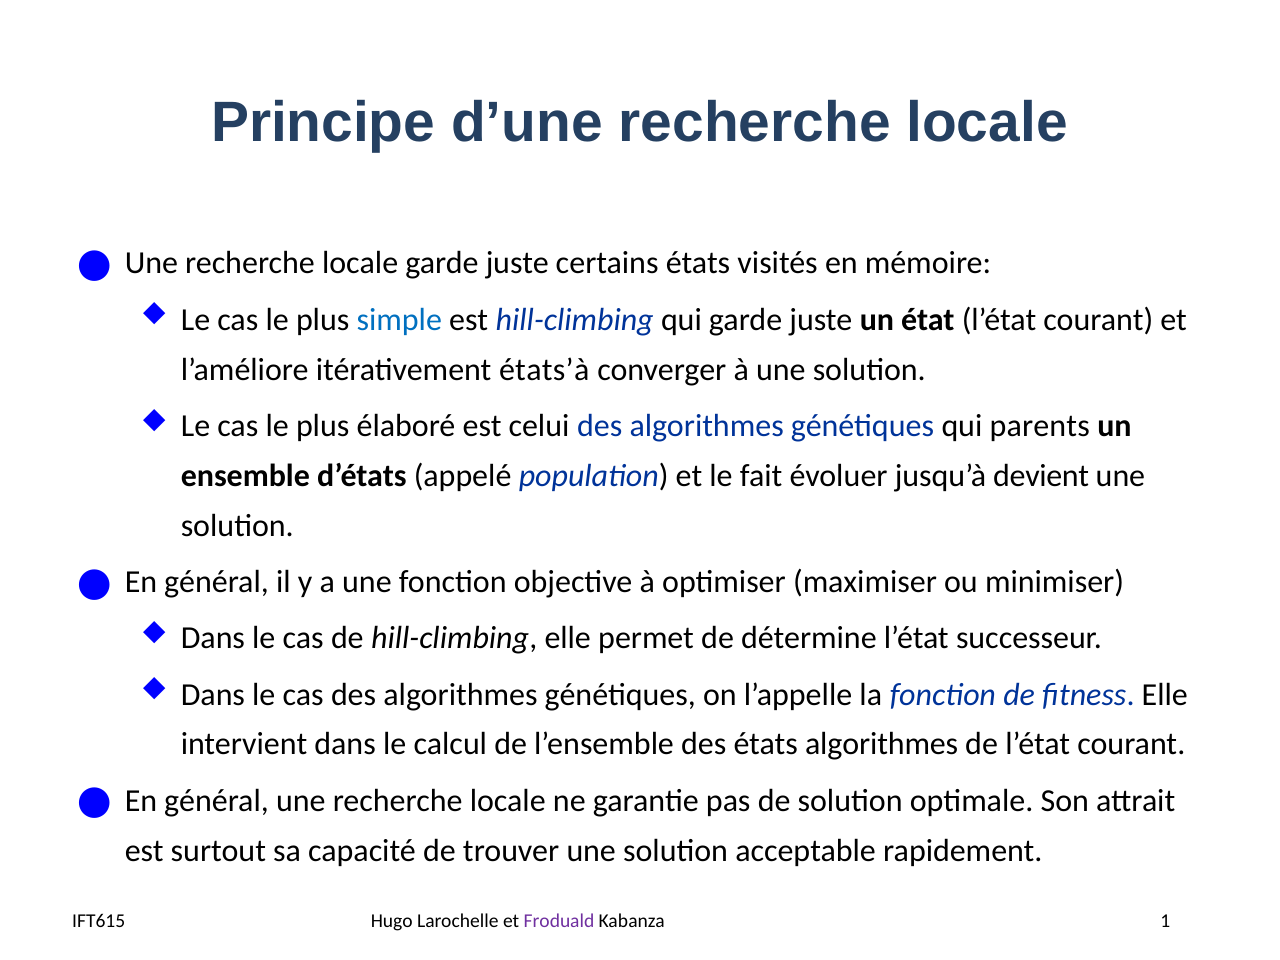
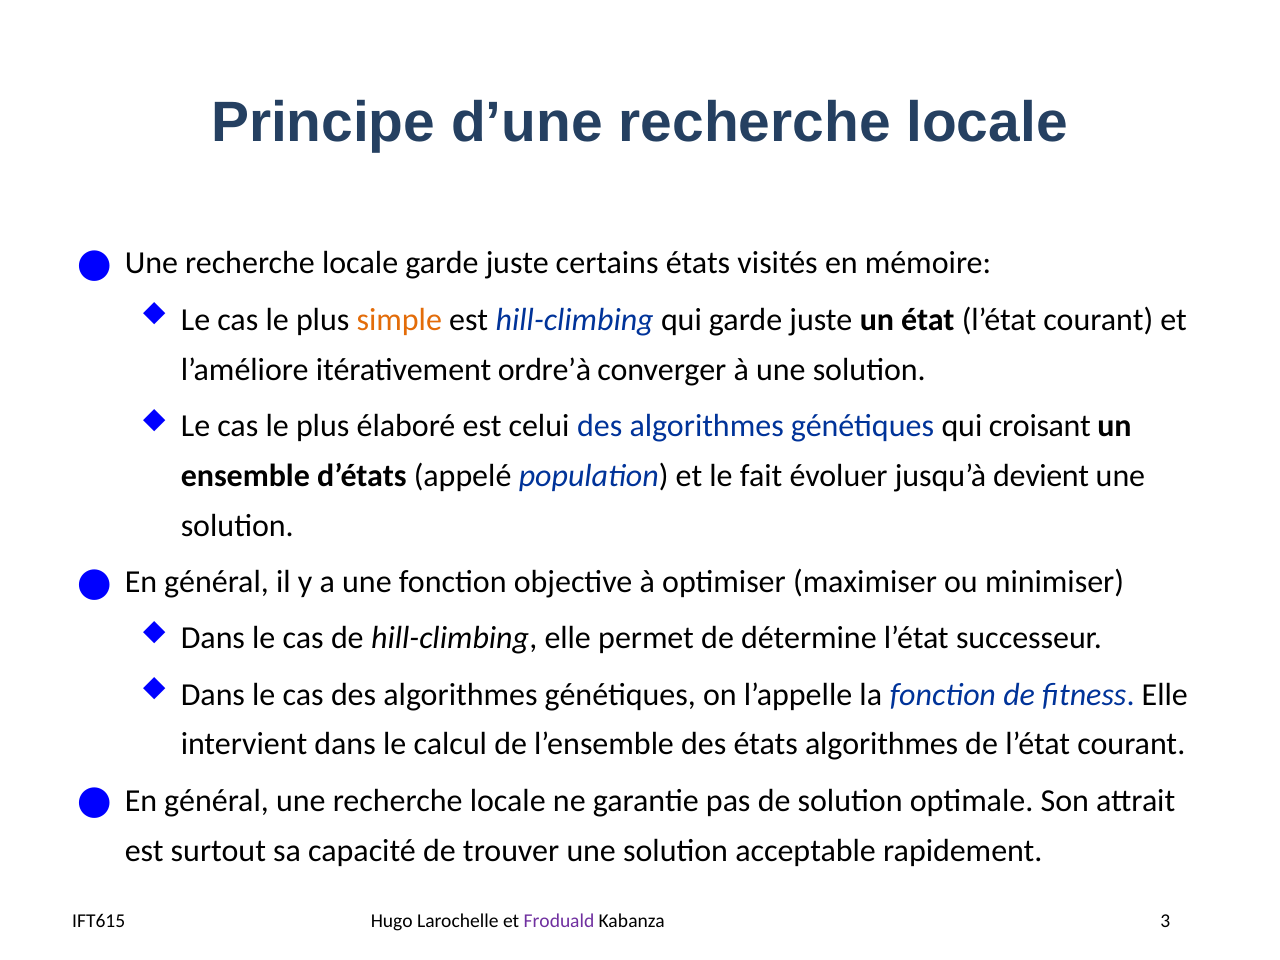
simple colour: blue -> orange
états’à: états’à -> ordre’à
parents: parents -> croisant
1: 1 -> 3
